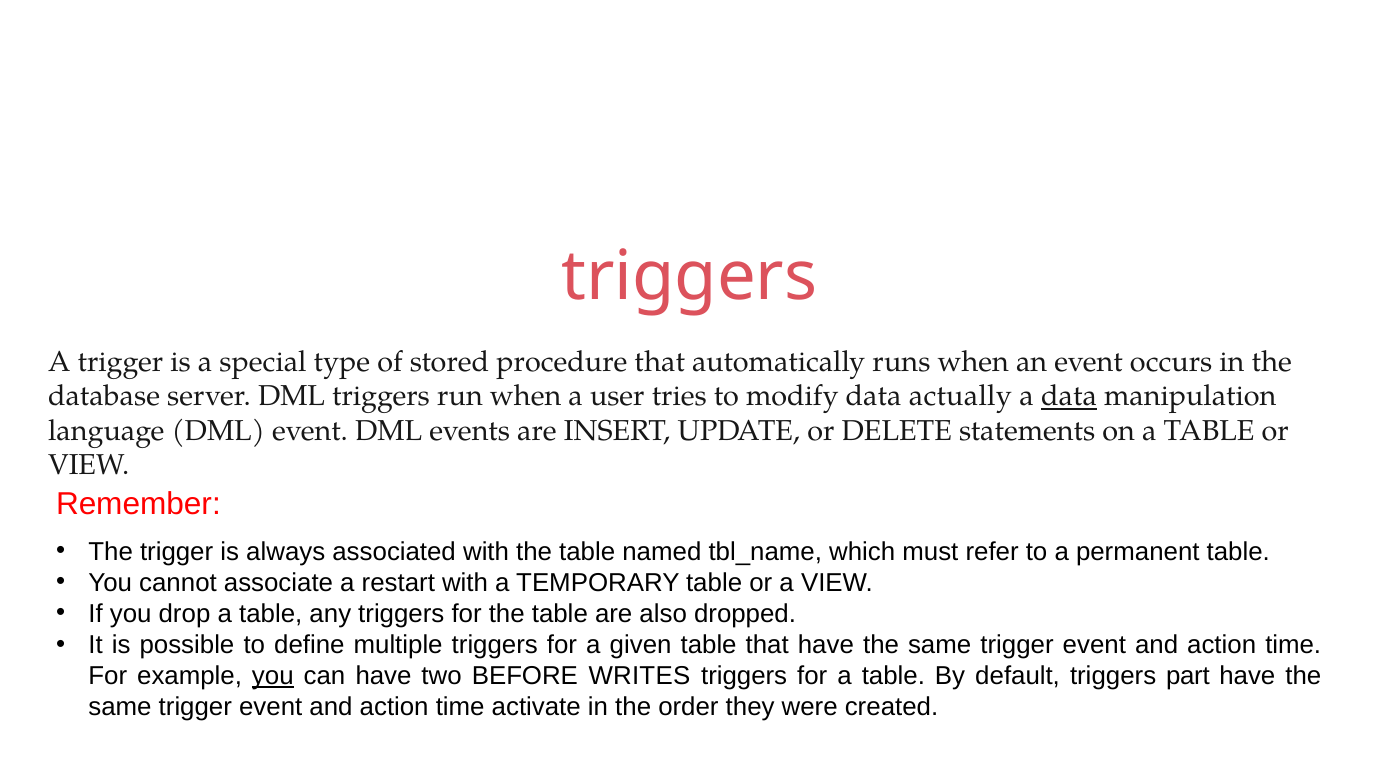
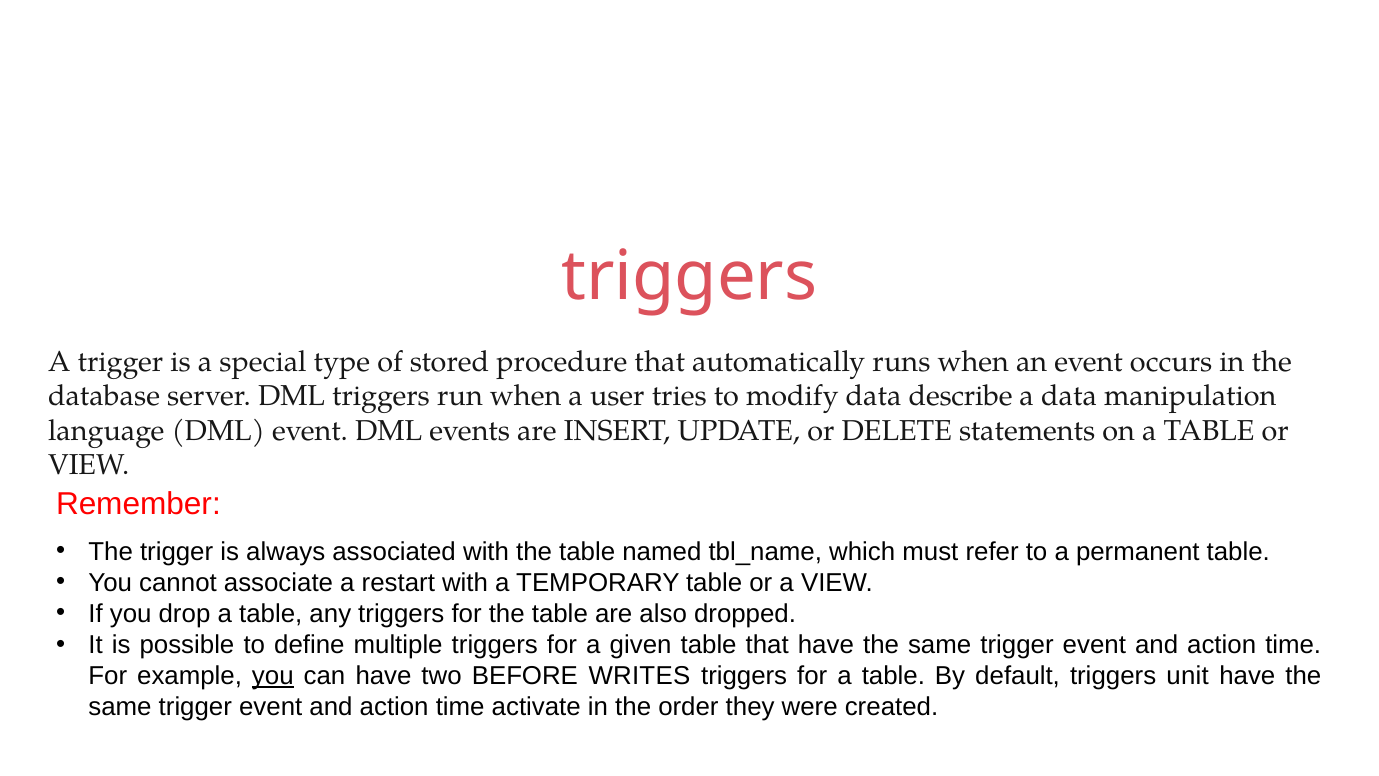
actually: actually -> describe
data at (1069, 396) underline: present -> none
part: part -> unit
